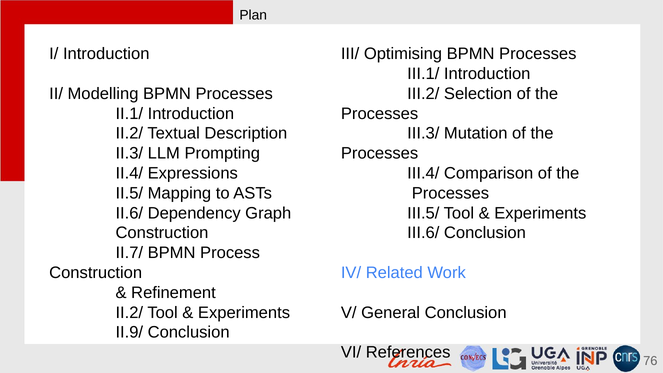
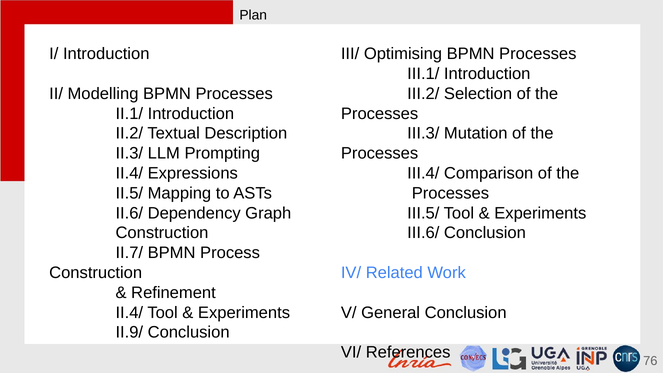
II.2/ at (129, 313): II.2/ -> II.4/
